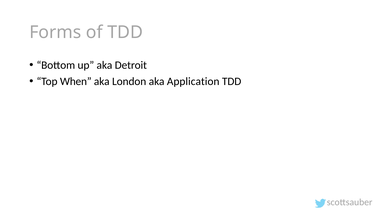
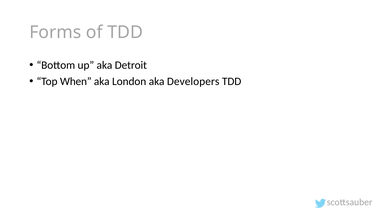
Application: Application -> Developers
